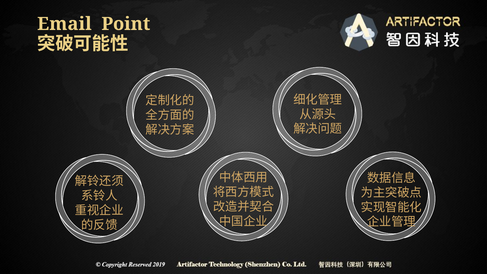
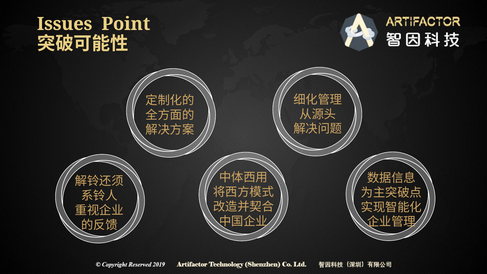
Email: Email -> Issues
